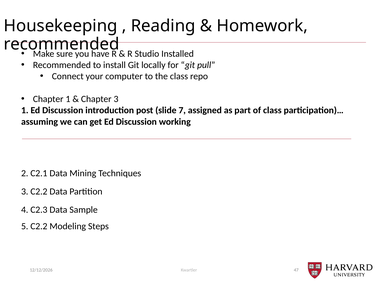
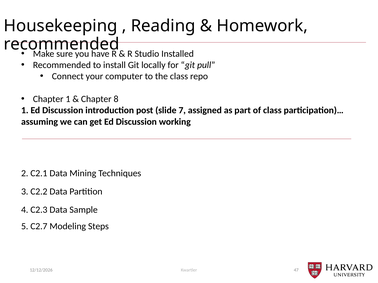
Chapter 3: 3 -> 8
5 C2.2: C2.2 -> C2.7
